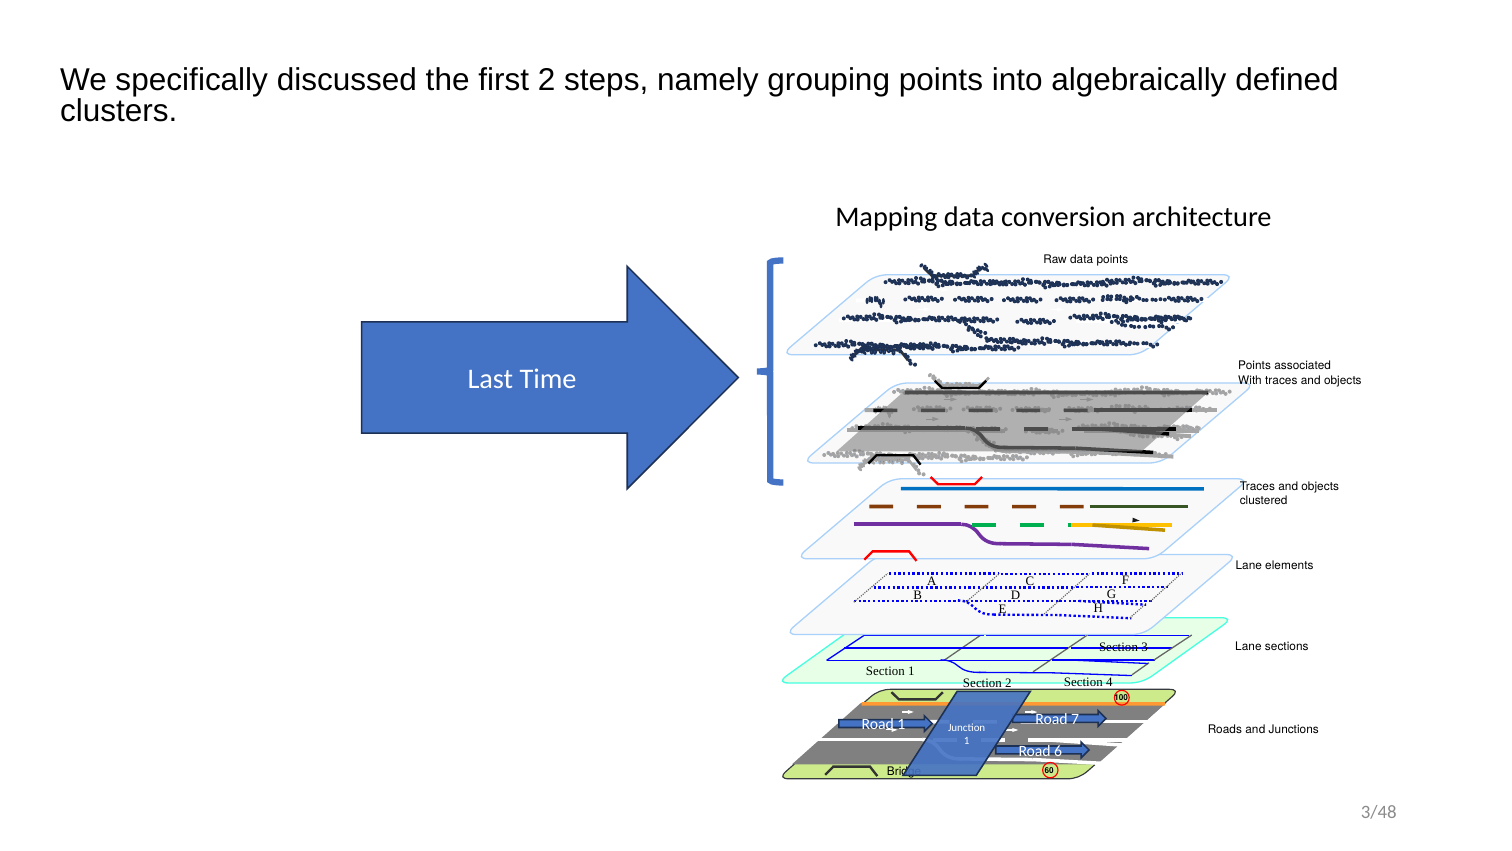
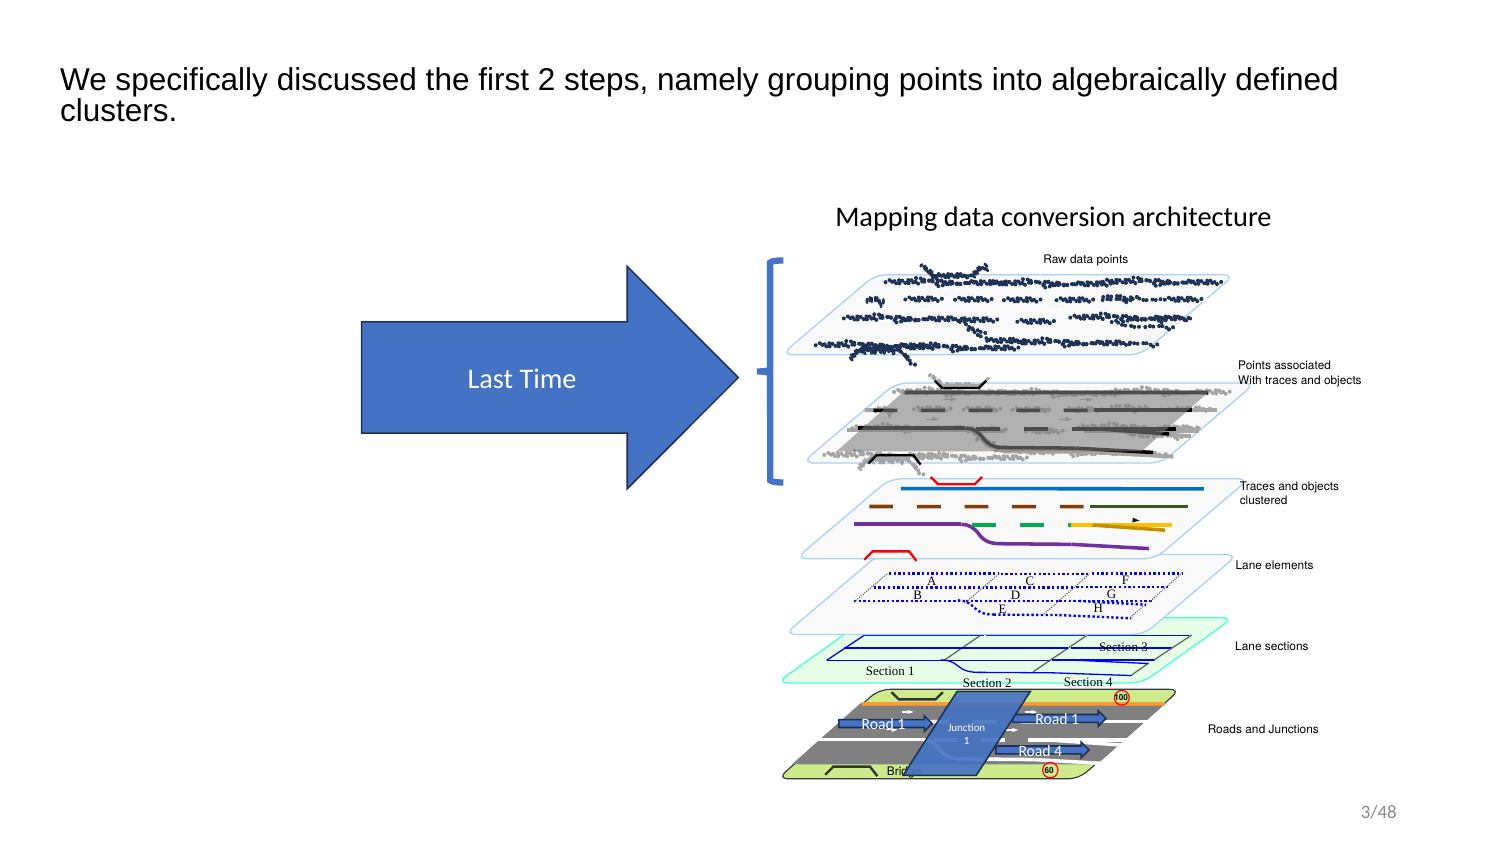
7 at (1075, 719): 7 -> 1
6 at (1058, 751): 6 -> 4
